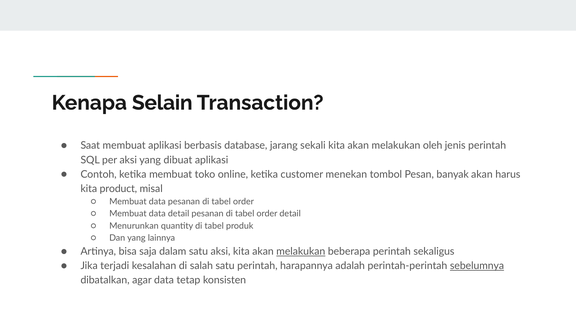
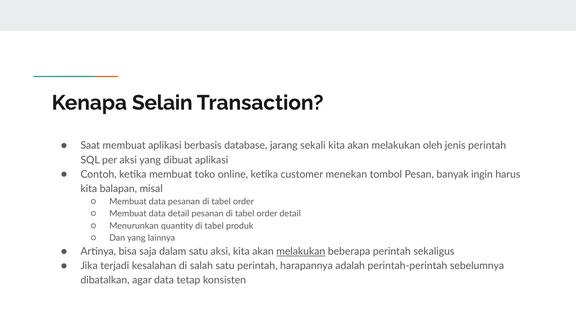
banyak akan: akan -> ingin
product: product -> balapan
sebelumnya underline: present -> none
